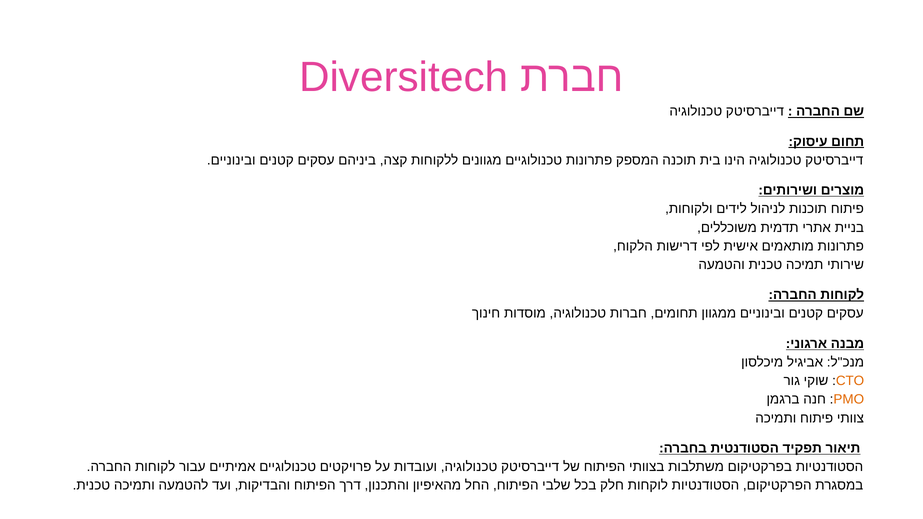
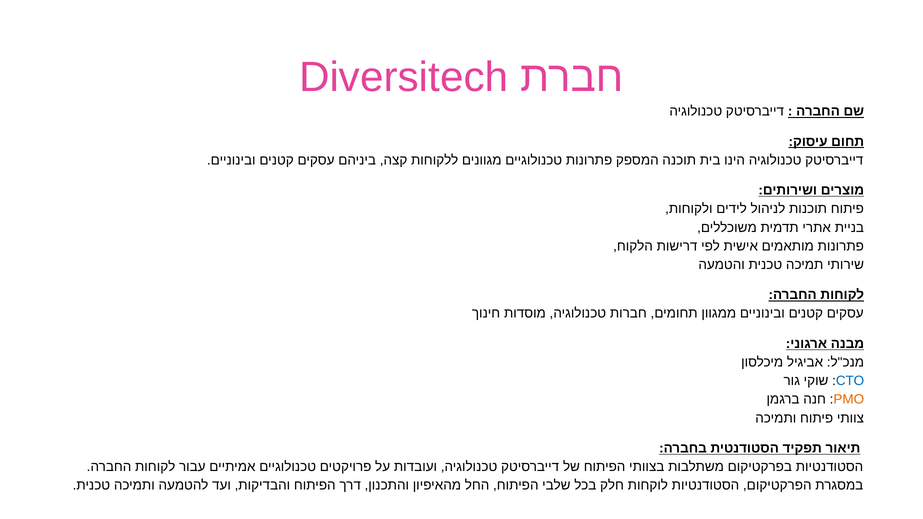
CTO colour: orange -> blue
